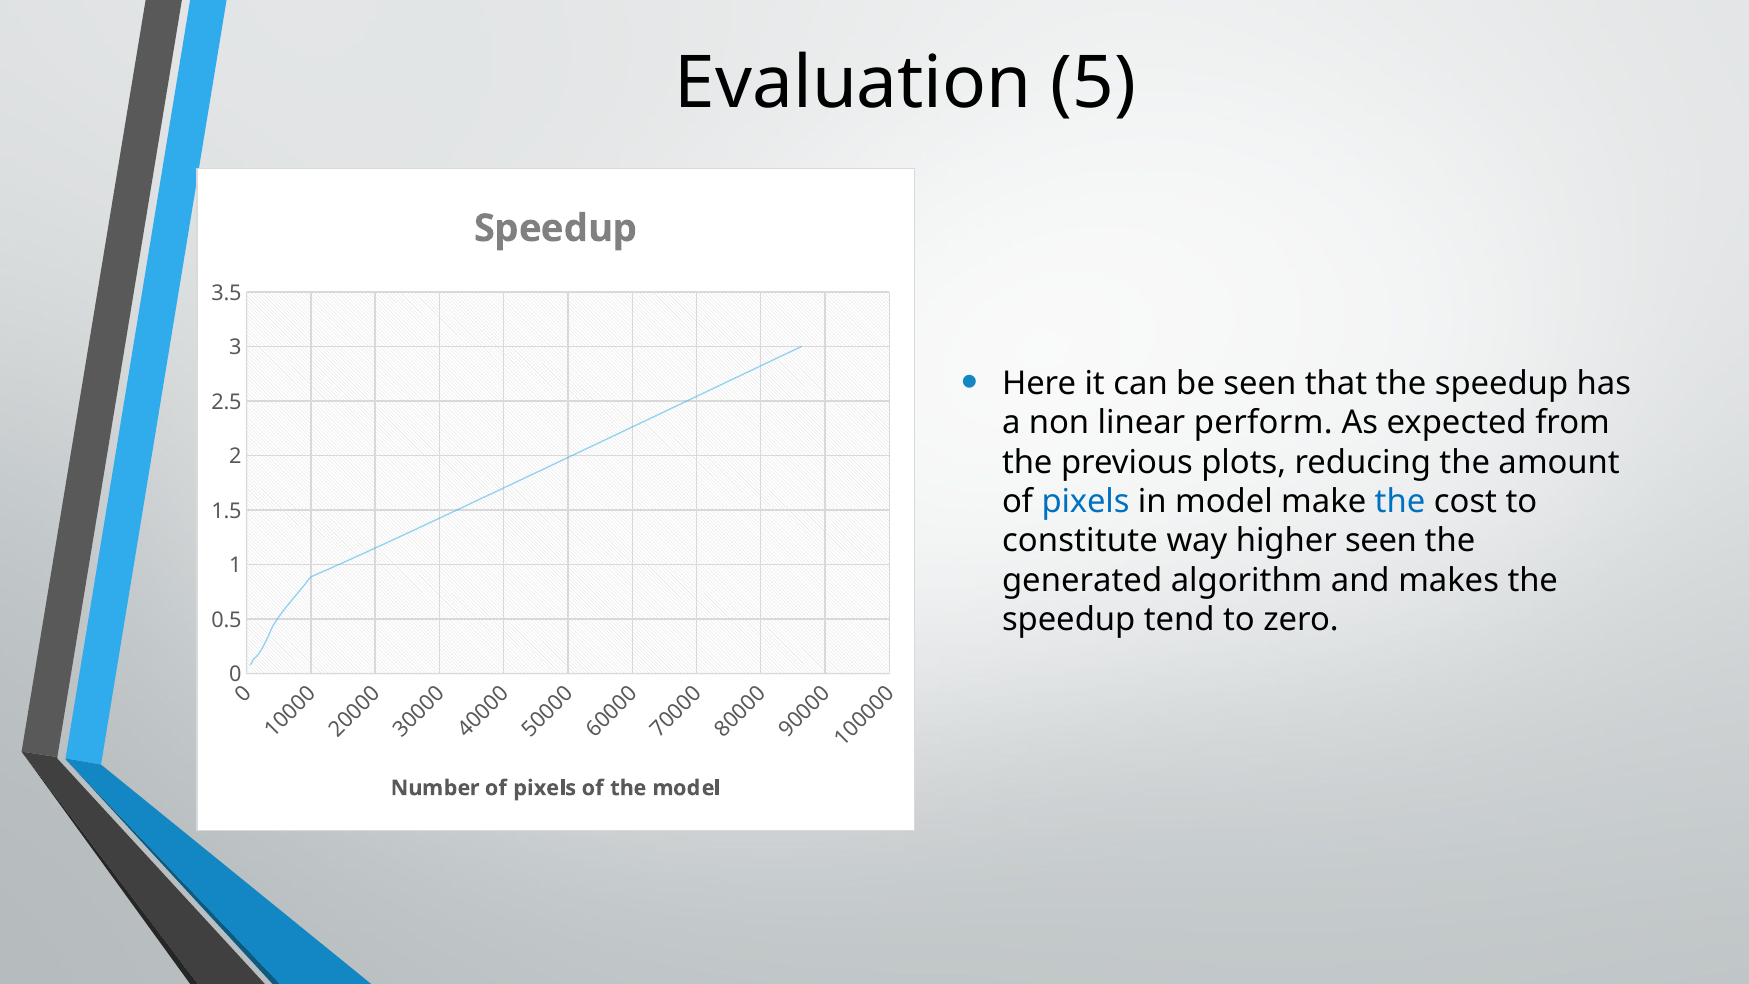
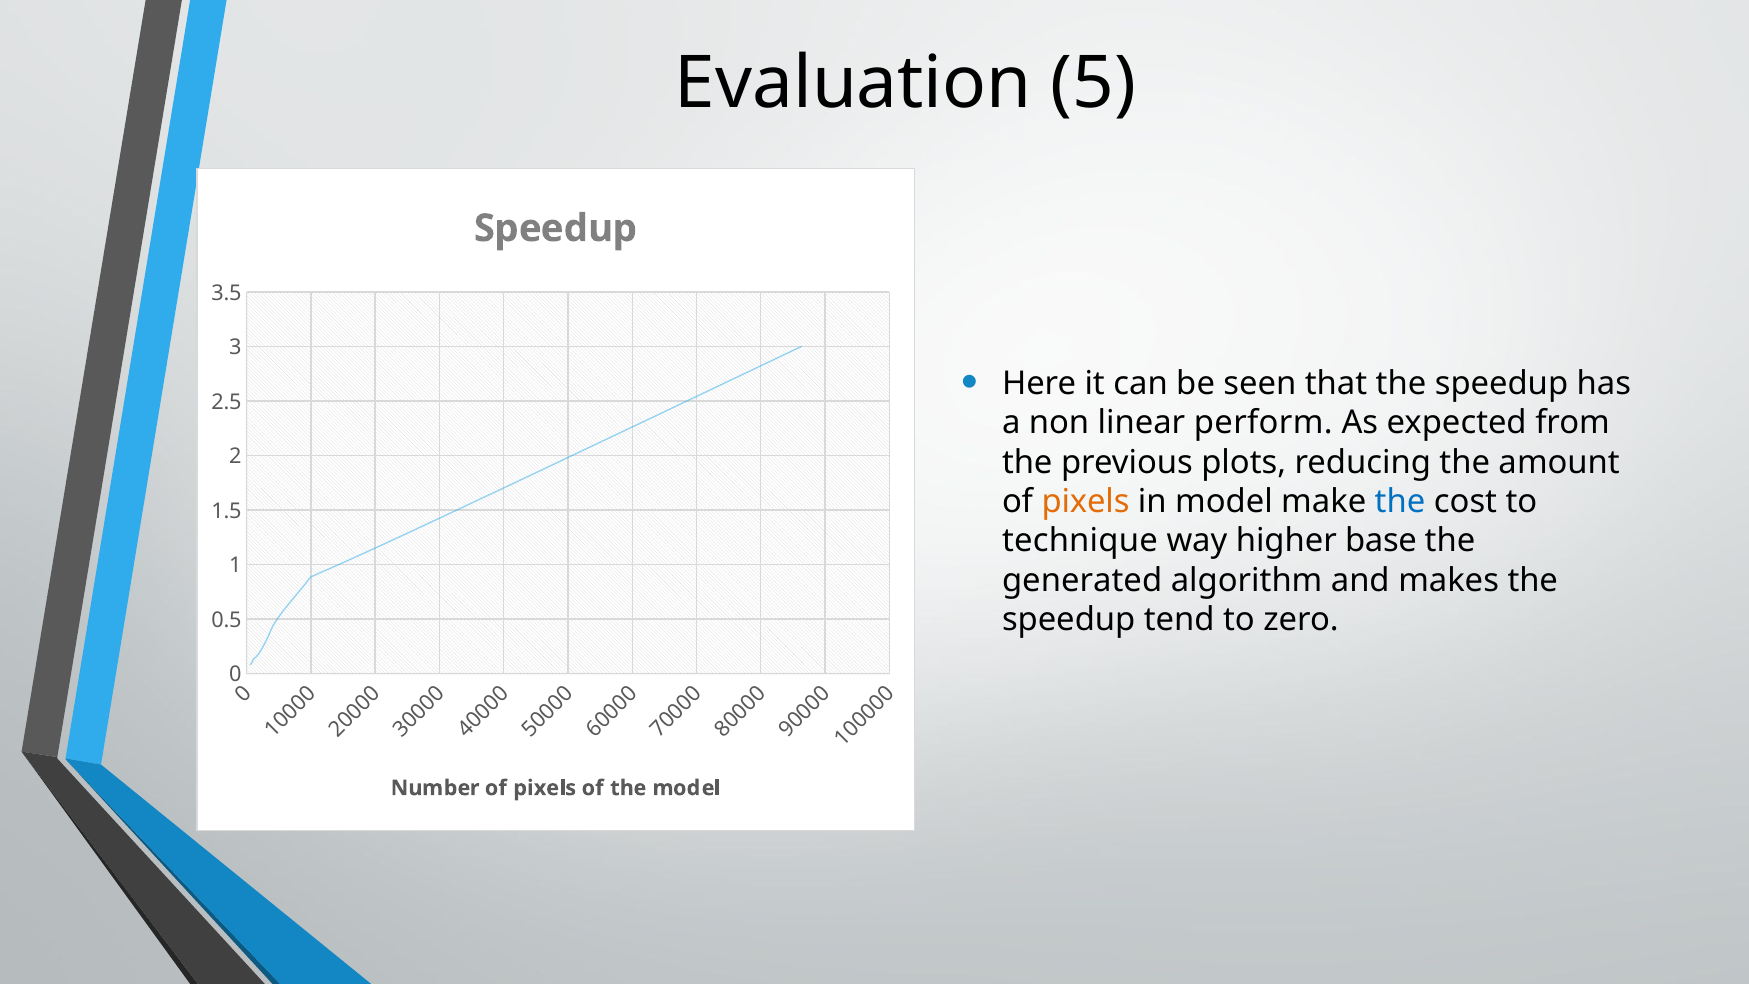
pixels at (1086, 502) colour: blue -> orange
constitute: constitute -> technique
higher seen: seen -> base
